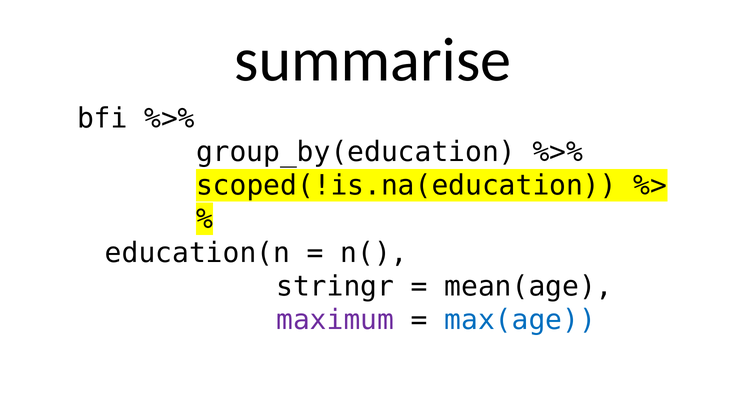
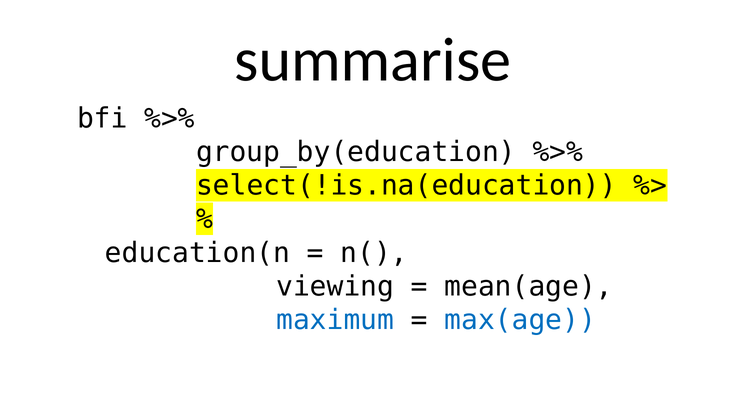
scoped(!is.na(education: scoped(!is.na(education -> select(!is.na(education
stringr: stringr -> viewing
maximum colour: purple -> blue
